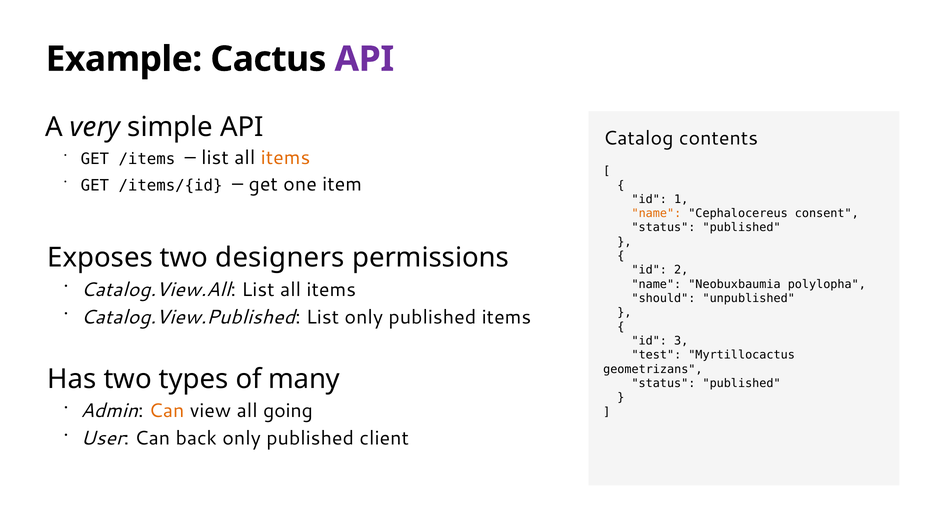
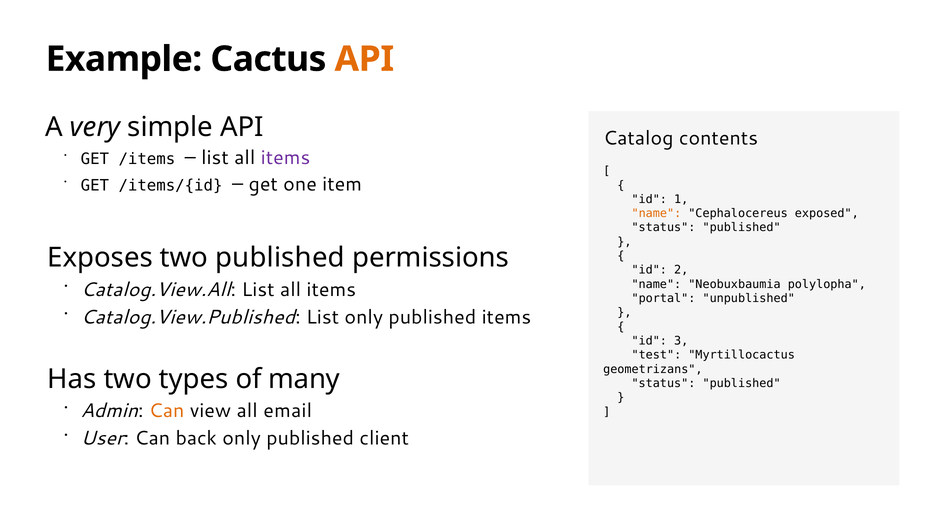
API at (364, 59) colour: purple -> orange
items at (286, 158) colour: orange -> purple
consent: consent -> exposed
two designers: designers -> published
should: should -> portal
going: going -> email
